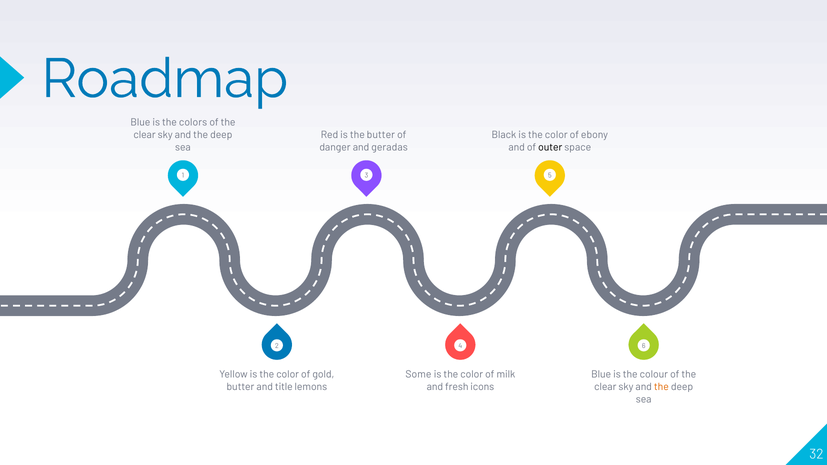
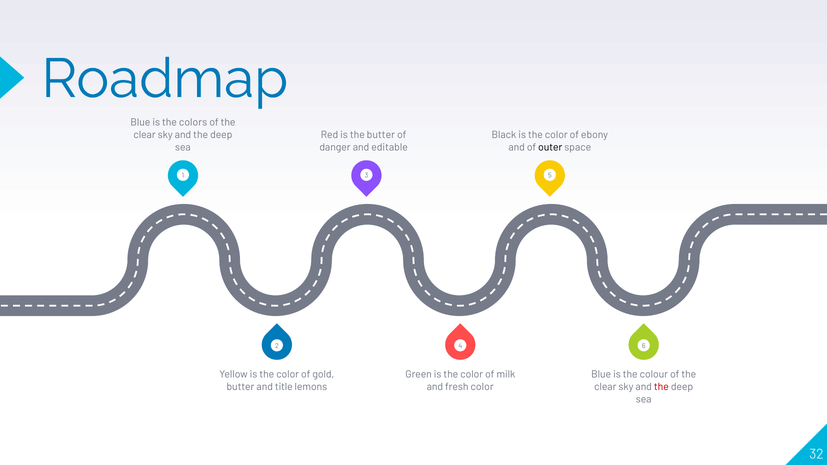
geradas: geradas -> editable
Some: Some -> Green
fresh icons: icons -> color
the at (661, 387) colour: orange -> red
